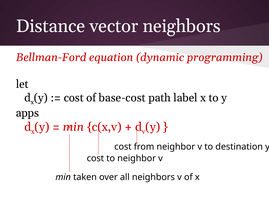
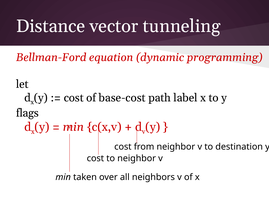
vector neighbors: neighbors -> tunneling
apps: apps -> flags
